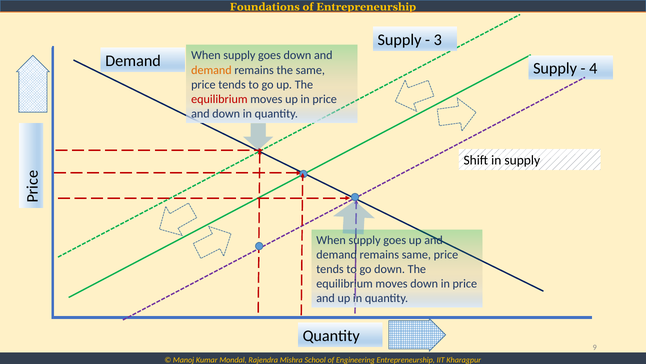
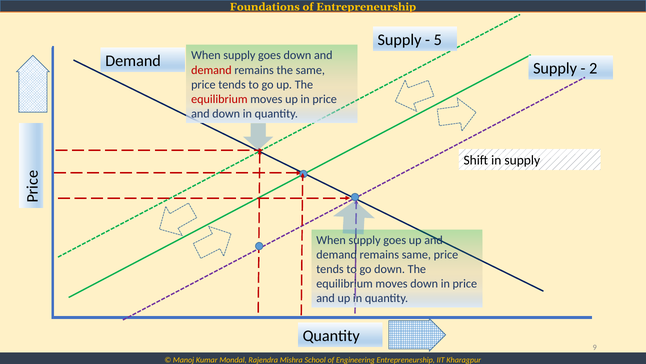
3: 3 -> 5
4: 4 -> 2
demand at (211, 70) colour: orange -> red
